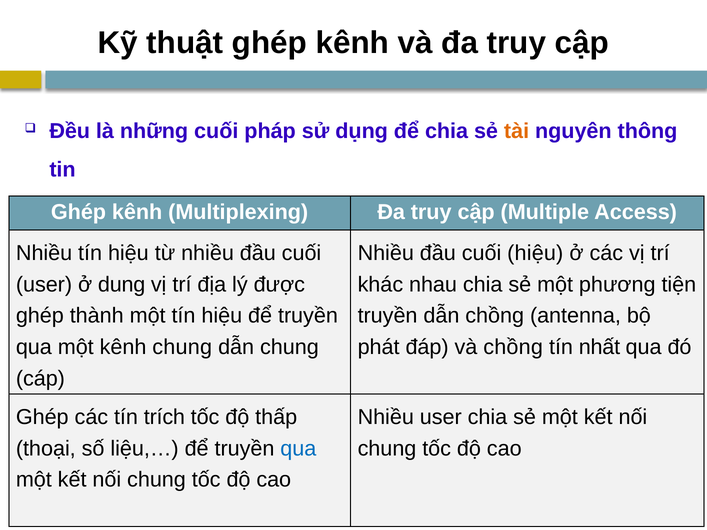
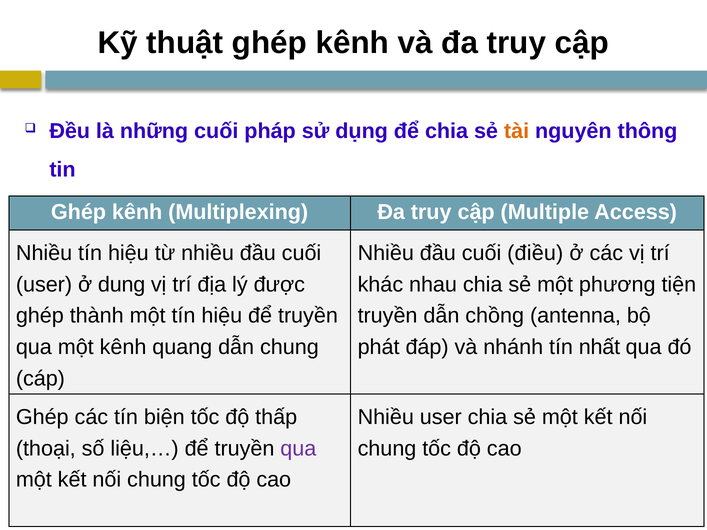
cuối hiệu: hiệu -> điều
kênh chung: chung -> quang
và chồng: chồng -> nhánh
trích: trích -> biện
qua at (298, 449) colour: blue -> purple
